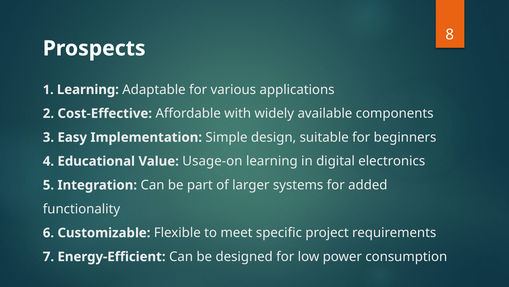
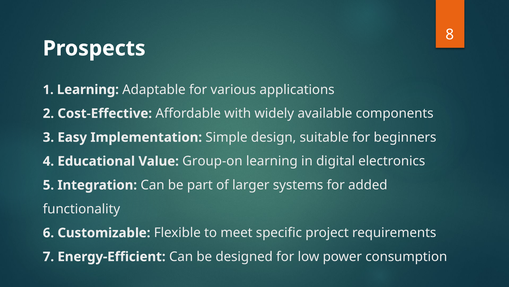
Usage-on: Usage-on -> Group-on
